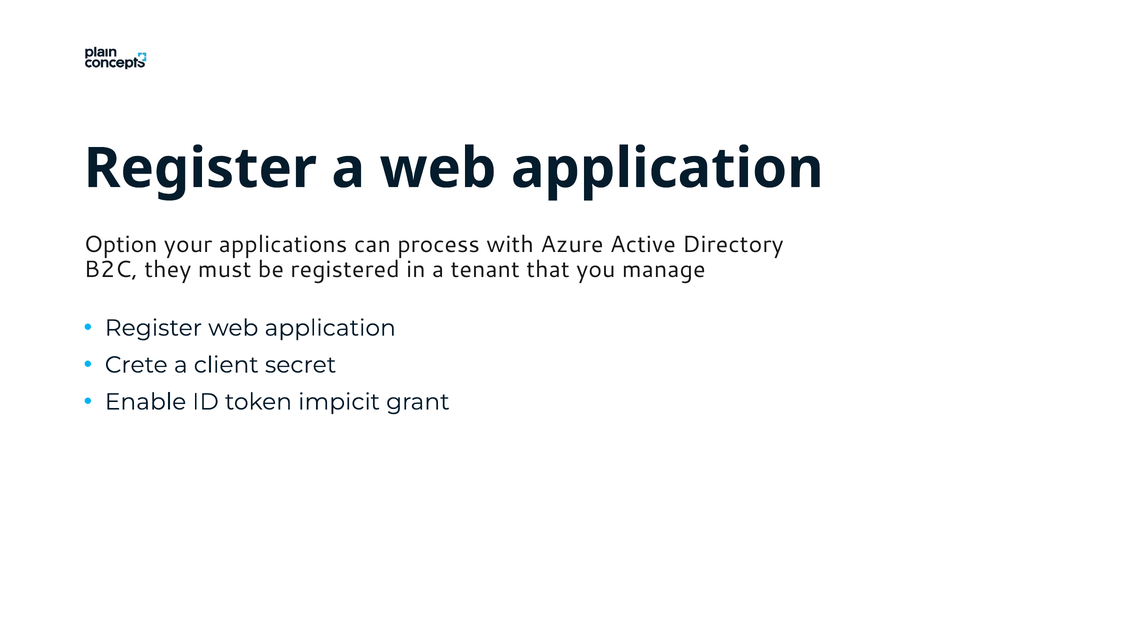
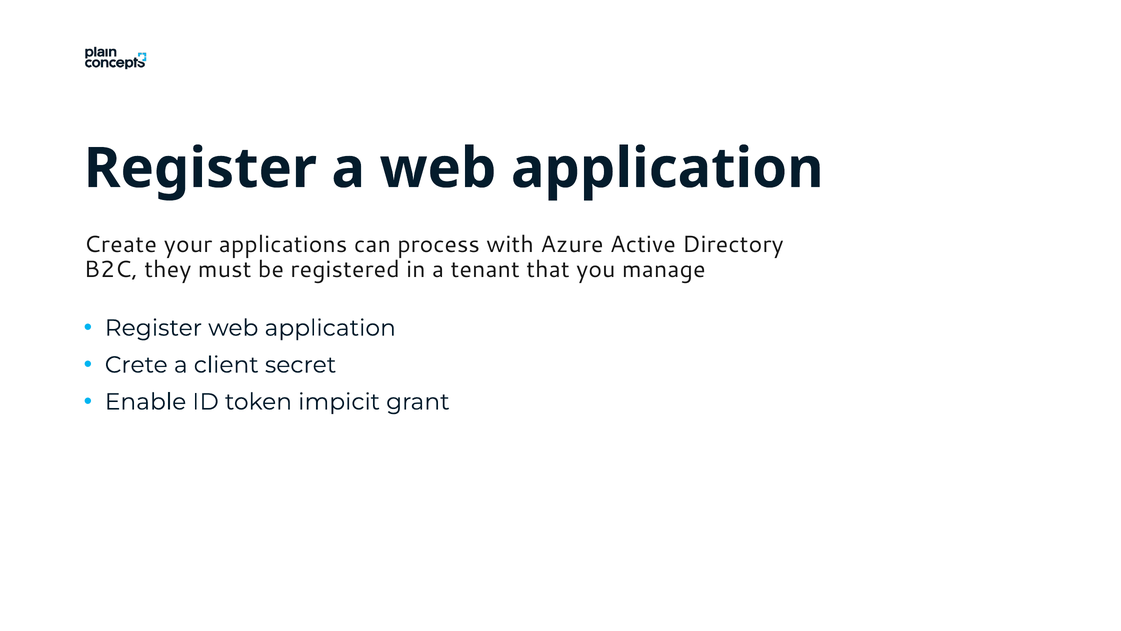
Option: Option -> Create
